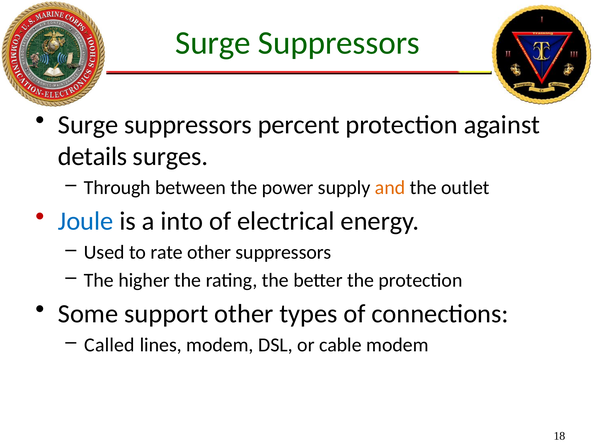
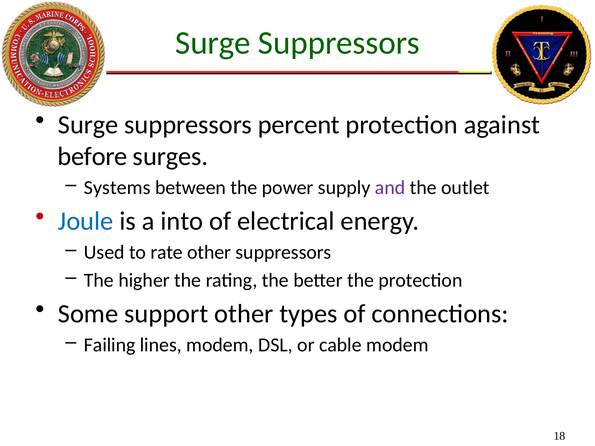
details: details -> before
Through: Through -> Systems
and colour: orange -> purple
Called: Called -> Failing
